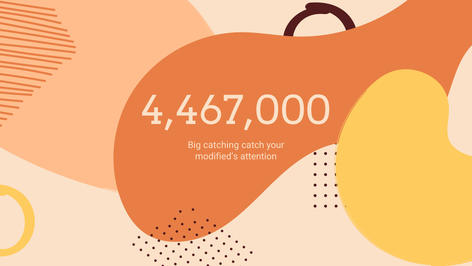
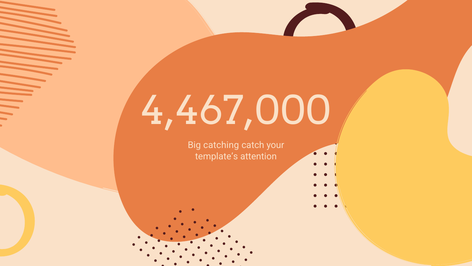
modified’s: modified’s -> template’s
